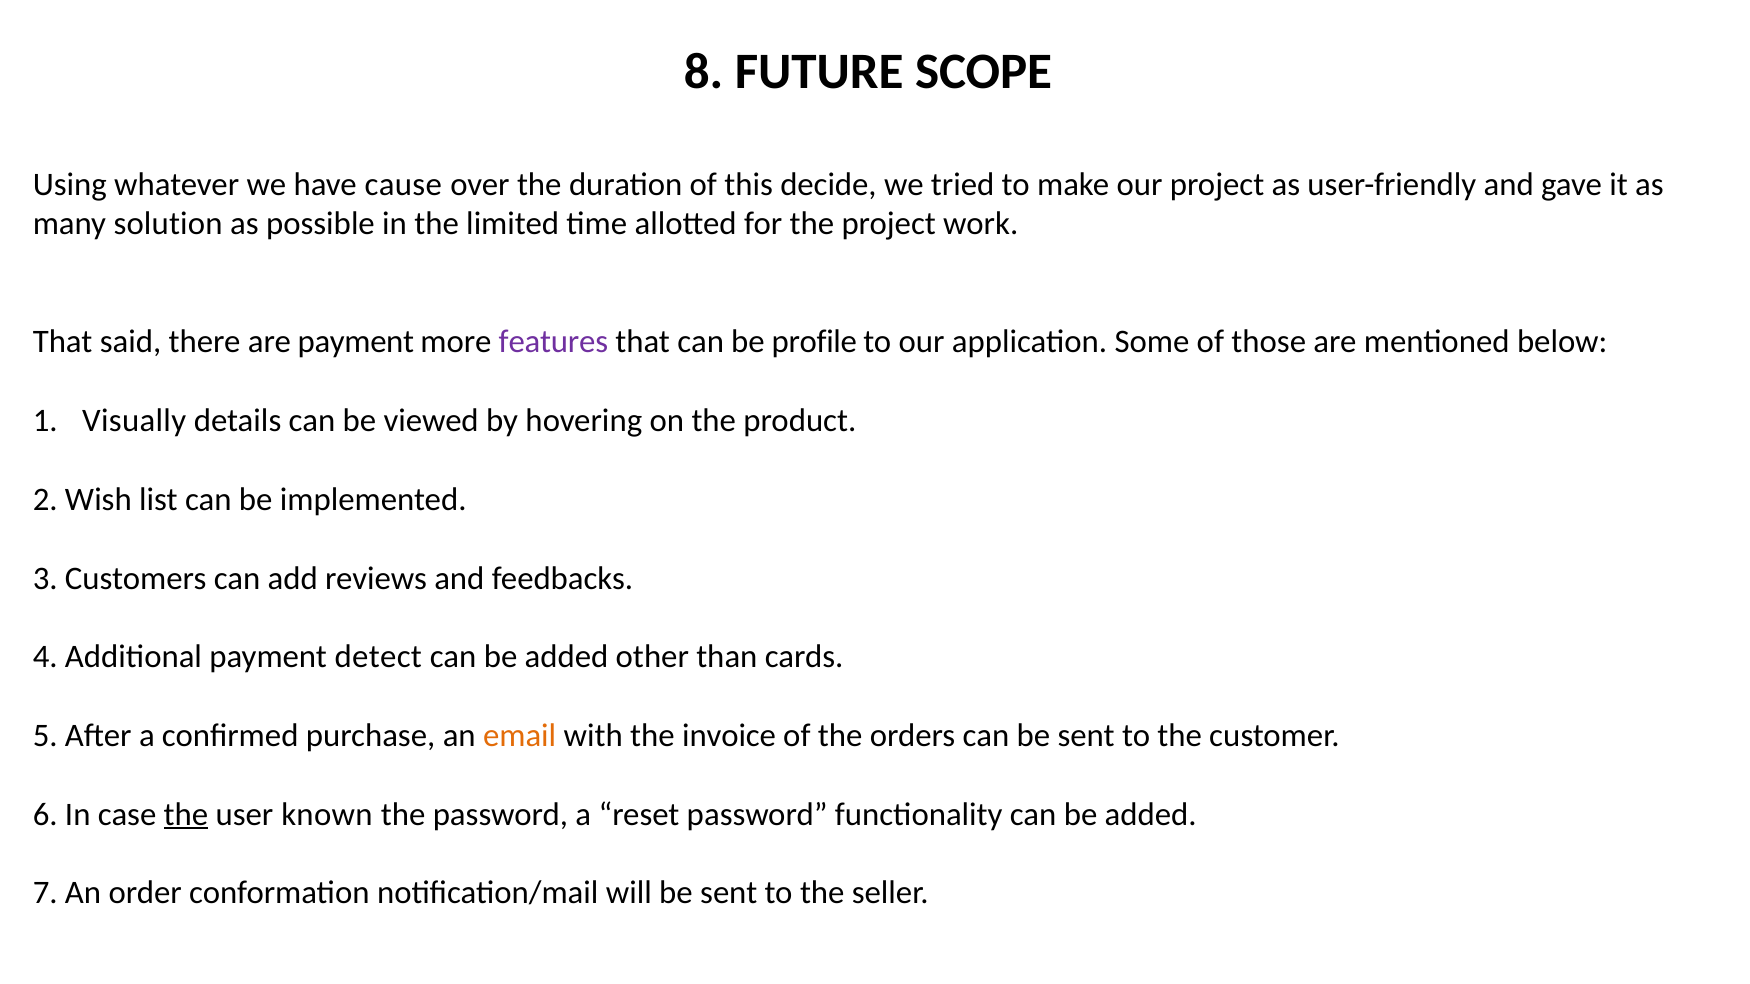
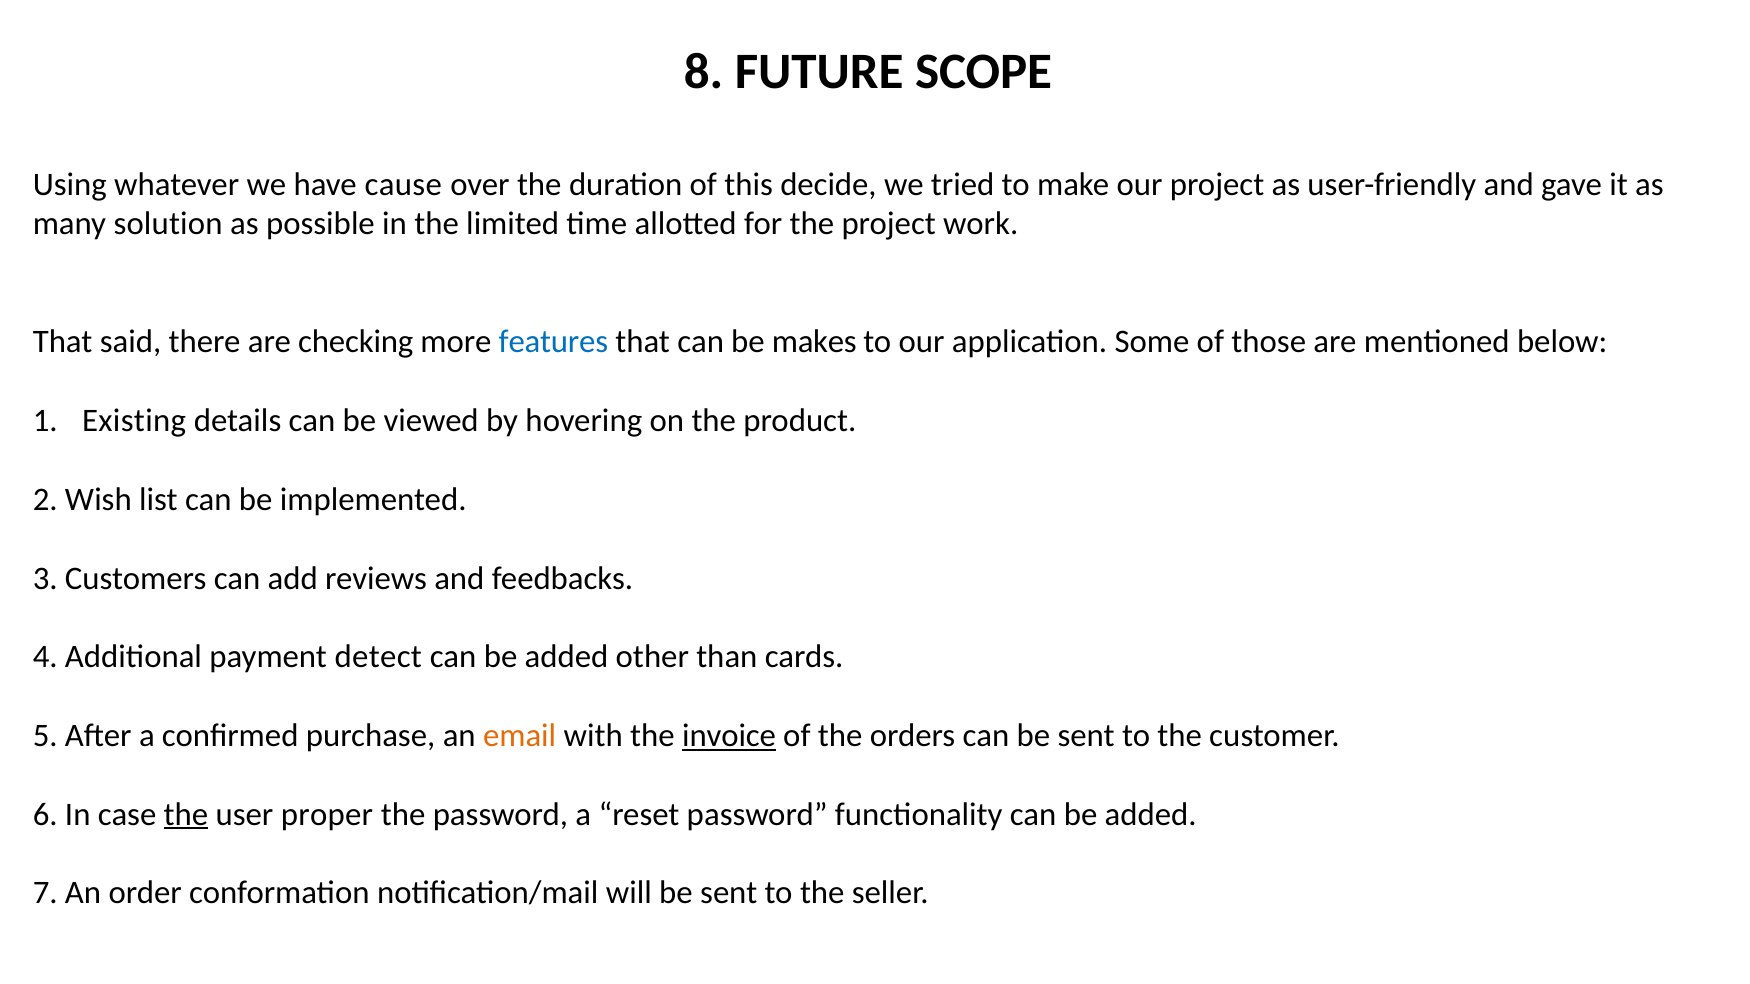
are payment: payment -> checking
features colour: purple -> blue
profile: profile -> makes
Visually: Visually -> Existing
invoice underline: none -> present
known: known -> proper
